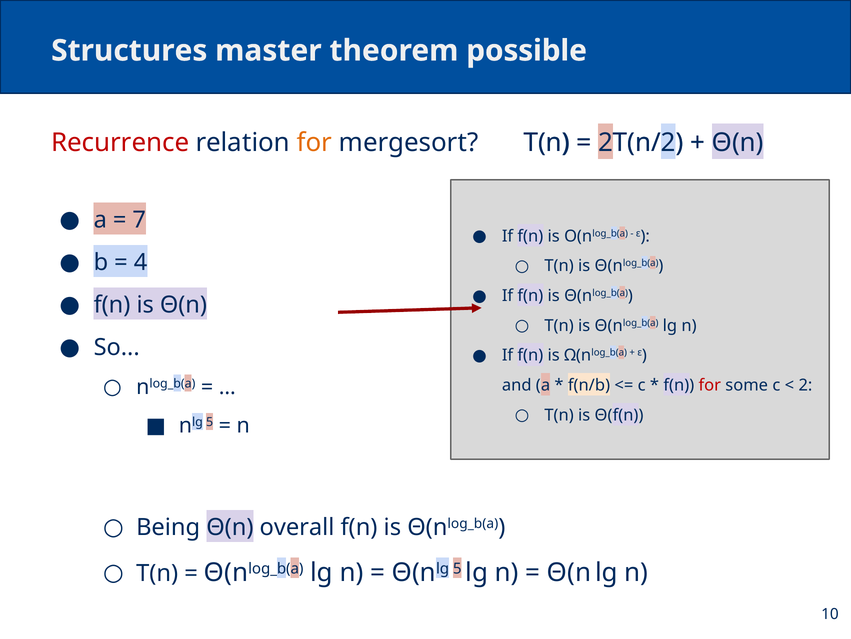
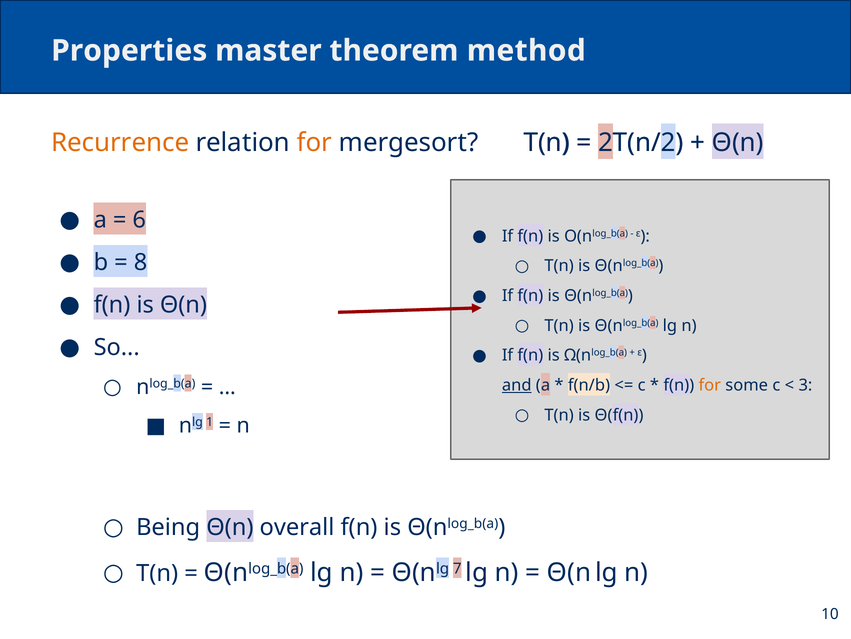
Structures: Structures -> Properties
possible: possible -> method
Recurrence colour: red -> orange
7: 7 -> 6
4: 4 -> 8
and underline: none -> present
for at (710, 385) colour: red -> orange
2: 2 -> 3
nlg 5: 5 -> 1
Θ(nlg 5: 5 -> 7
